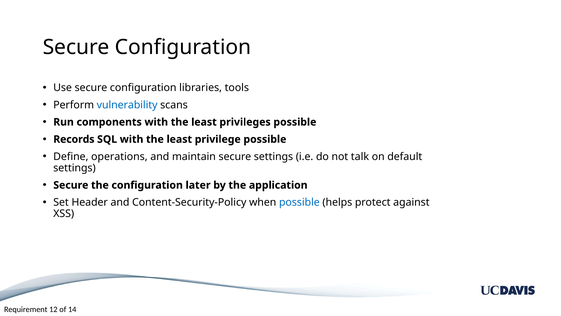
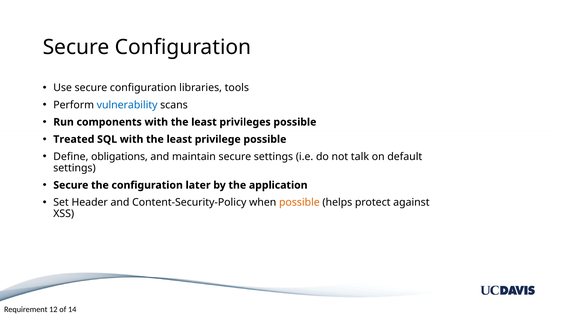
Records: Records -> Treated
operations: operations -> obligations
possible at (299, 202) colour: blue -> orange
